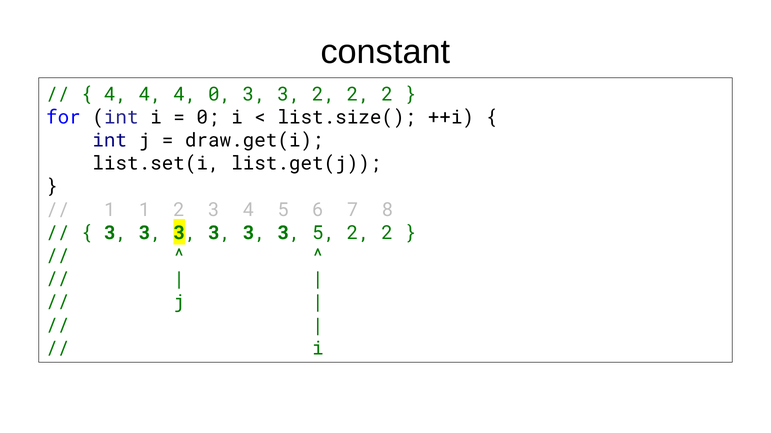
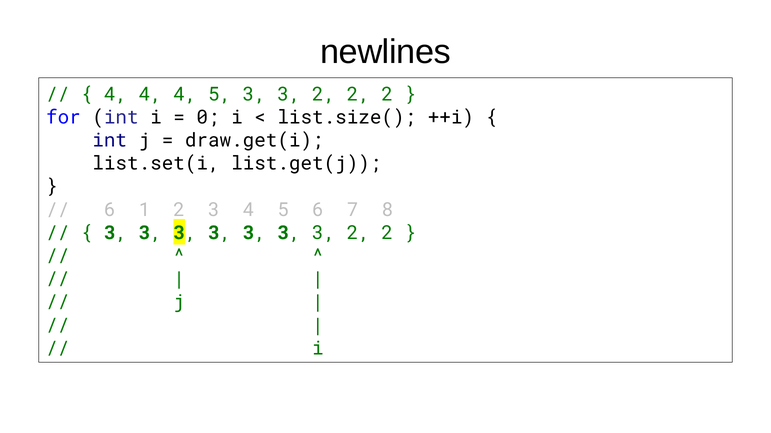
constant: constant -> newlines
4 4 0: 0 -> 5
1 at (110, 210): 1 -> 6
5 at (324, 233): 5 -> 3
